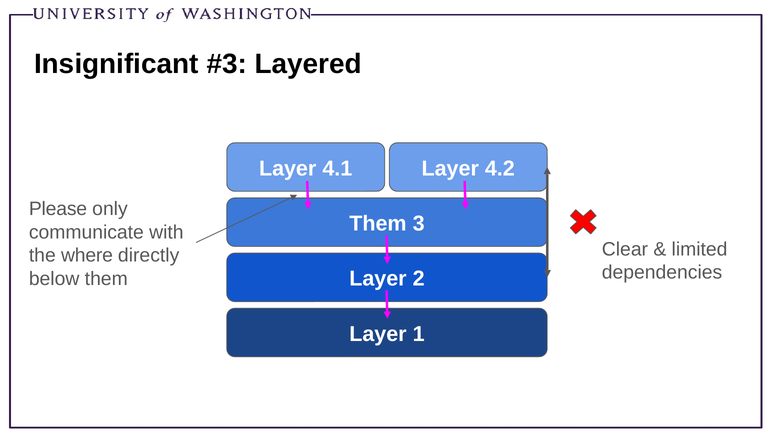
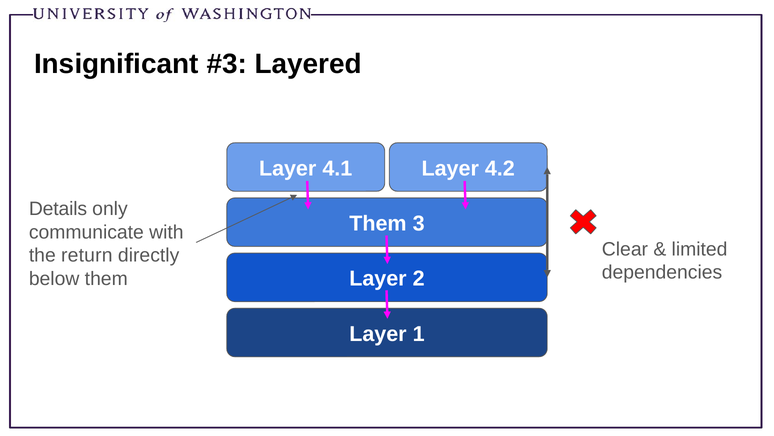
Please: Please -> Details
where: where -> return
